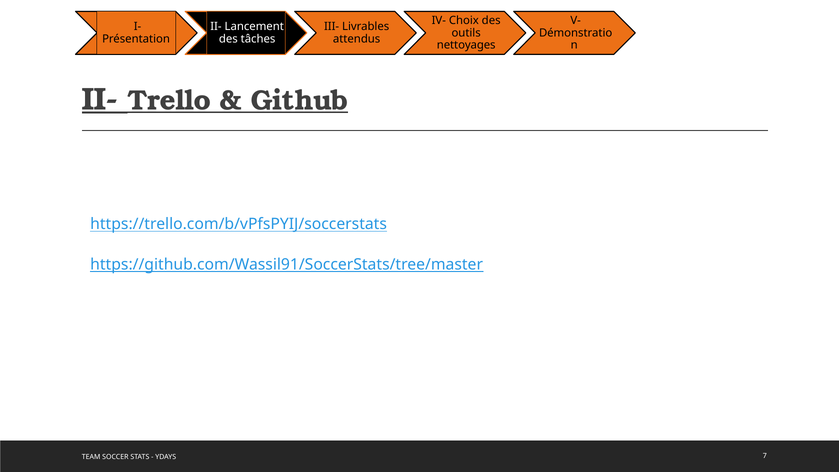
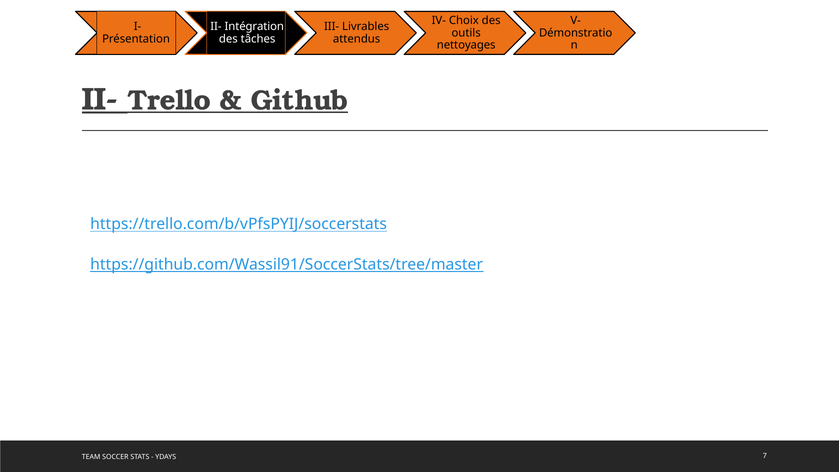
Lancement: Lancement -> Intégration
